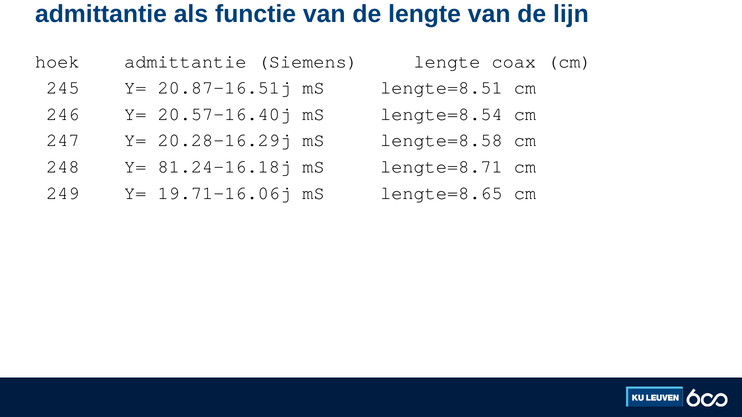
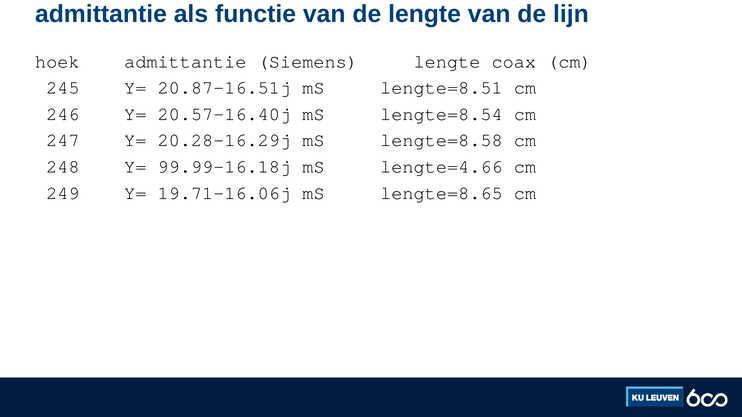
81.24-16.18j: 81.24-16.18j -> 99.99-16.18j
lengte=8.71: lengte=8.71 -> lengte=4.66
